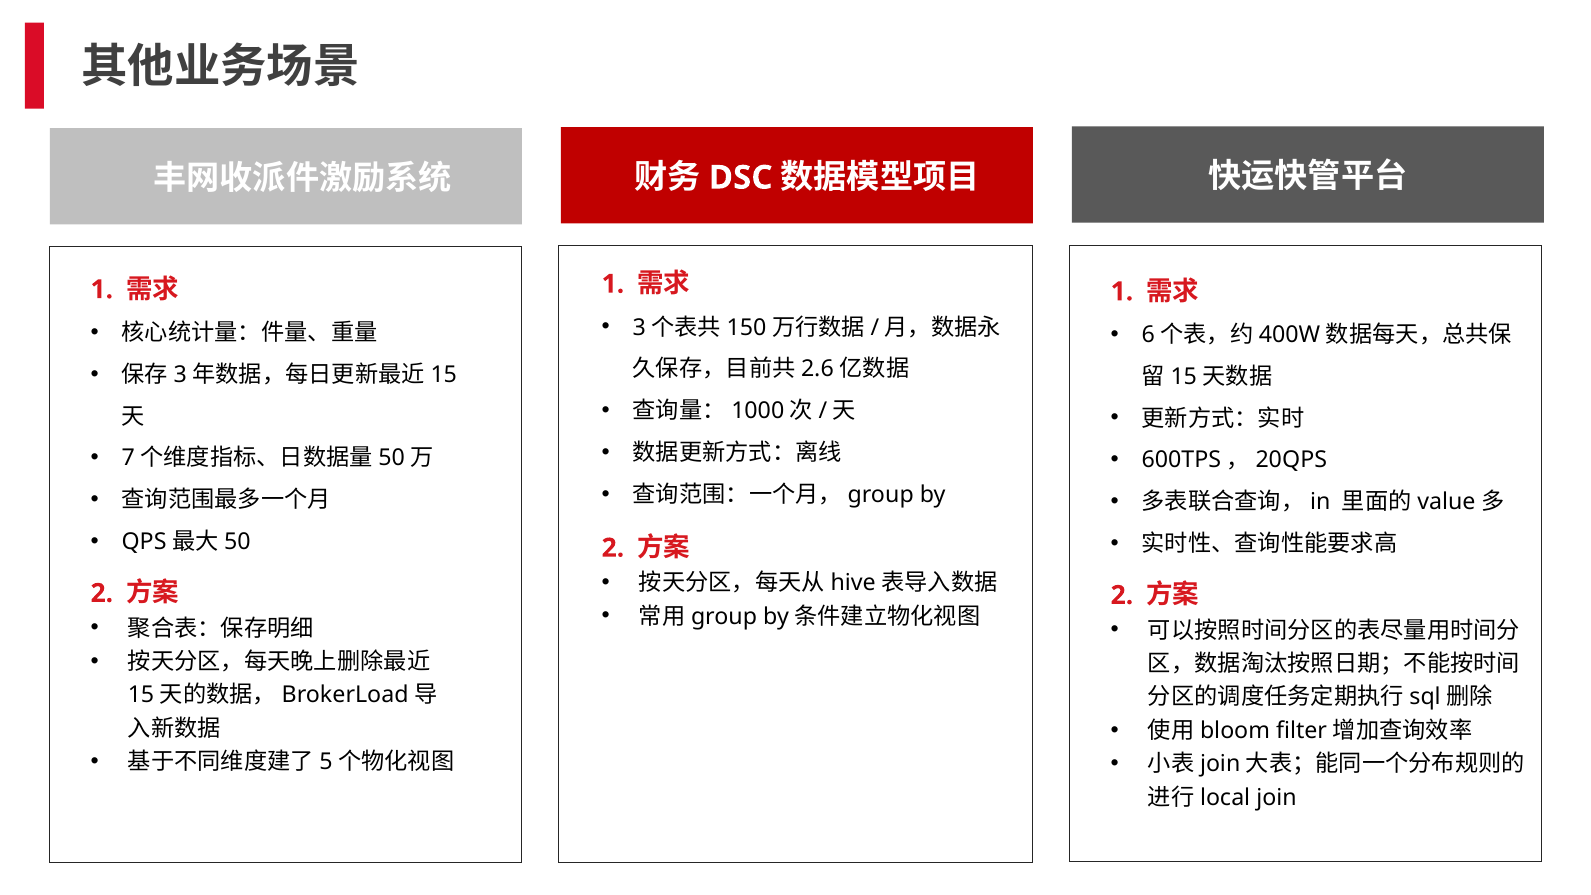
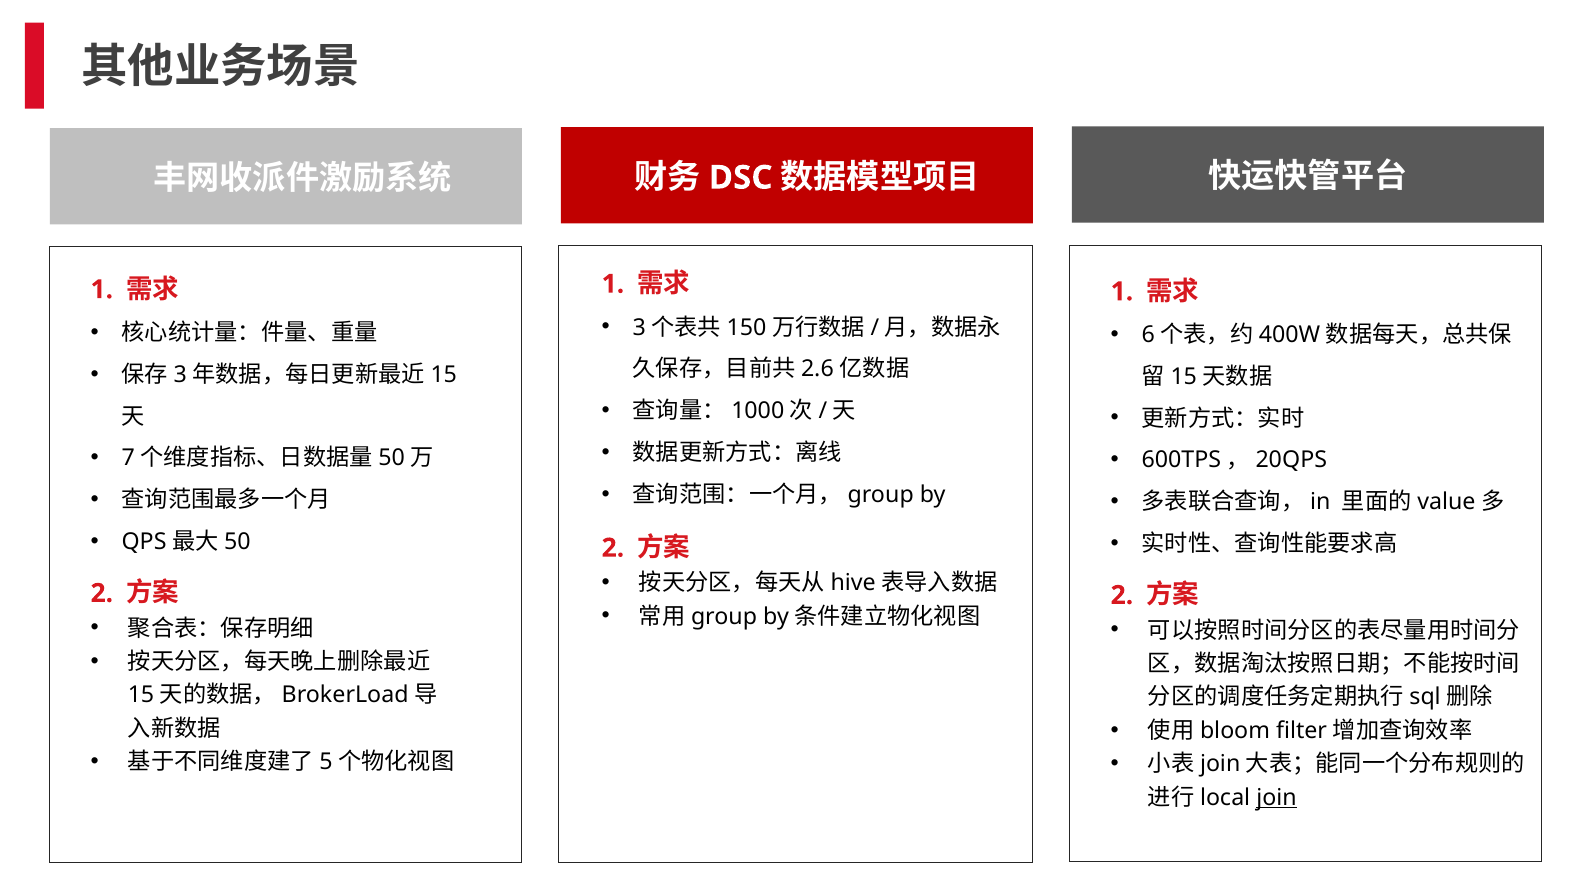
join underline: none -> present
